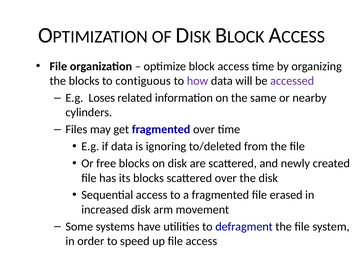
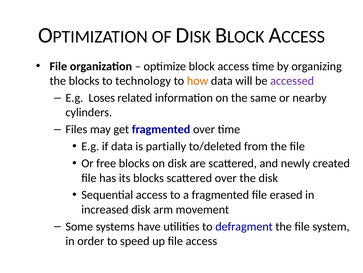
contiguous: contiguous -> technology
how colour: purple -> orange
ignoring: ignoring -> partially
